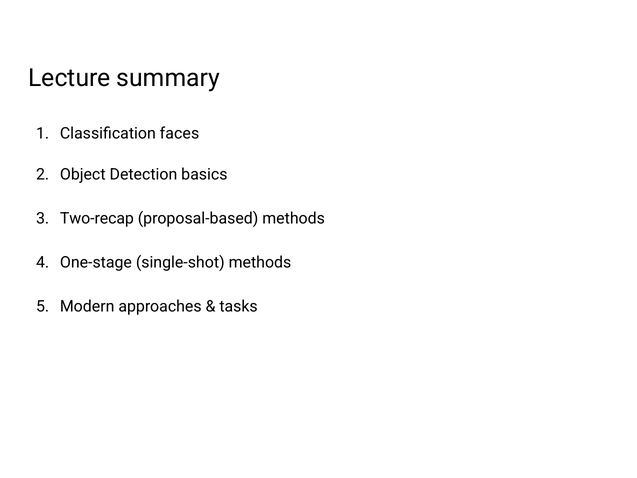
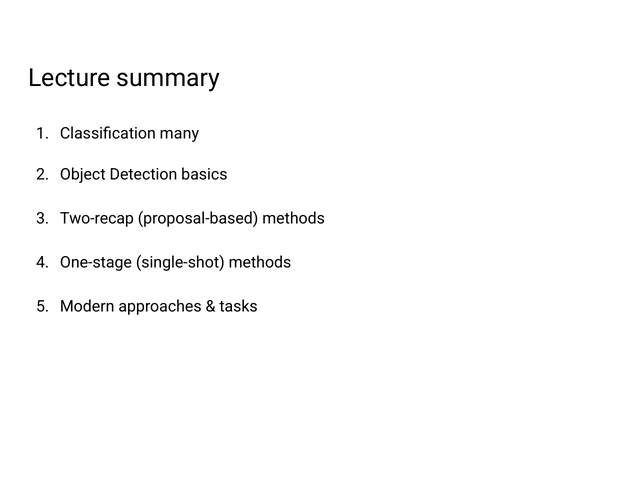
faces: faces -> many
